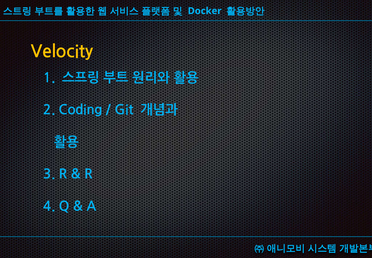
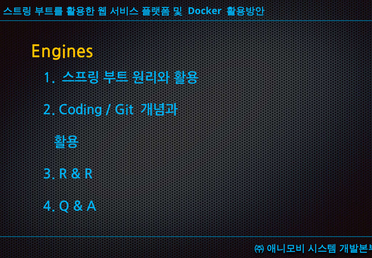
Velocity: Velocity -> Engines
